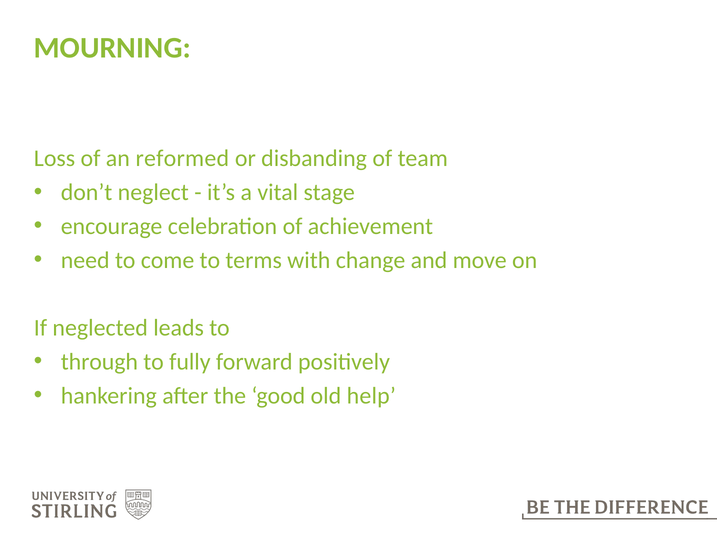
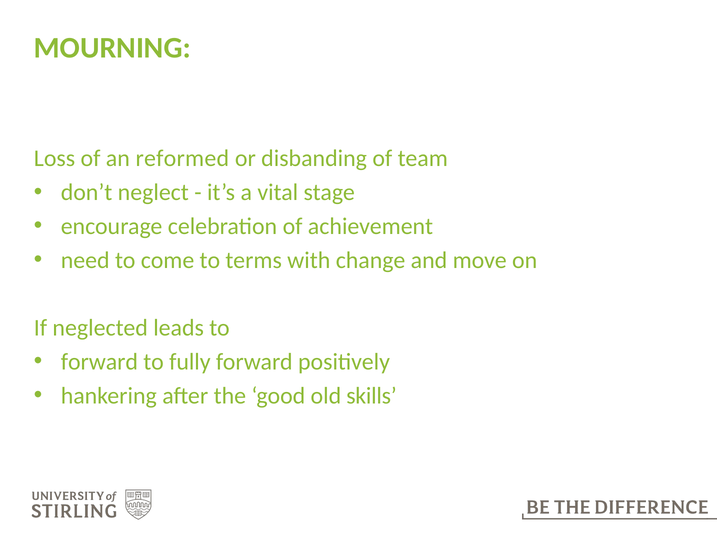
through at (99, 362): through -> forward
help: help -> skills
